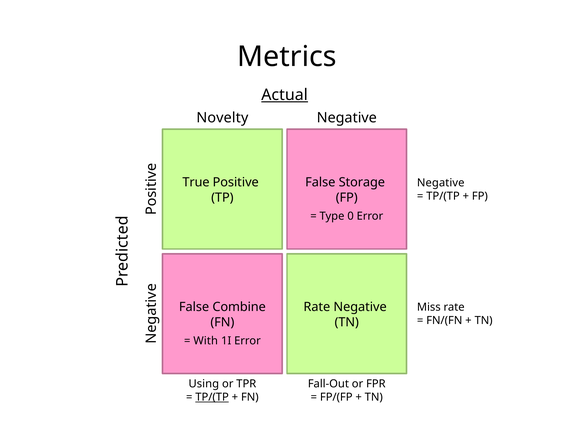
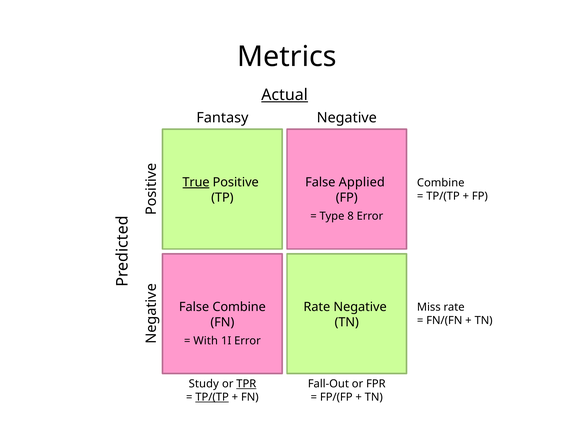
Novelty: Novelty -> Fantasy
True underline: none -> present
Storage: Storage -> Applied
Negative at (441, 182): Negative -> Combine
0: 0 -> 8
Using: Using -> Study
TPR underline: none -> present
